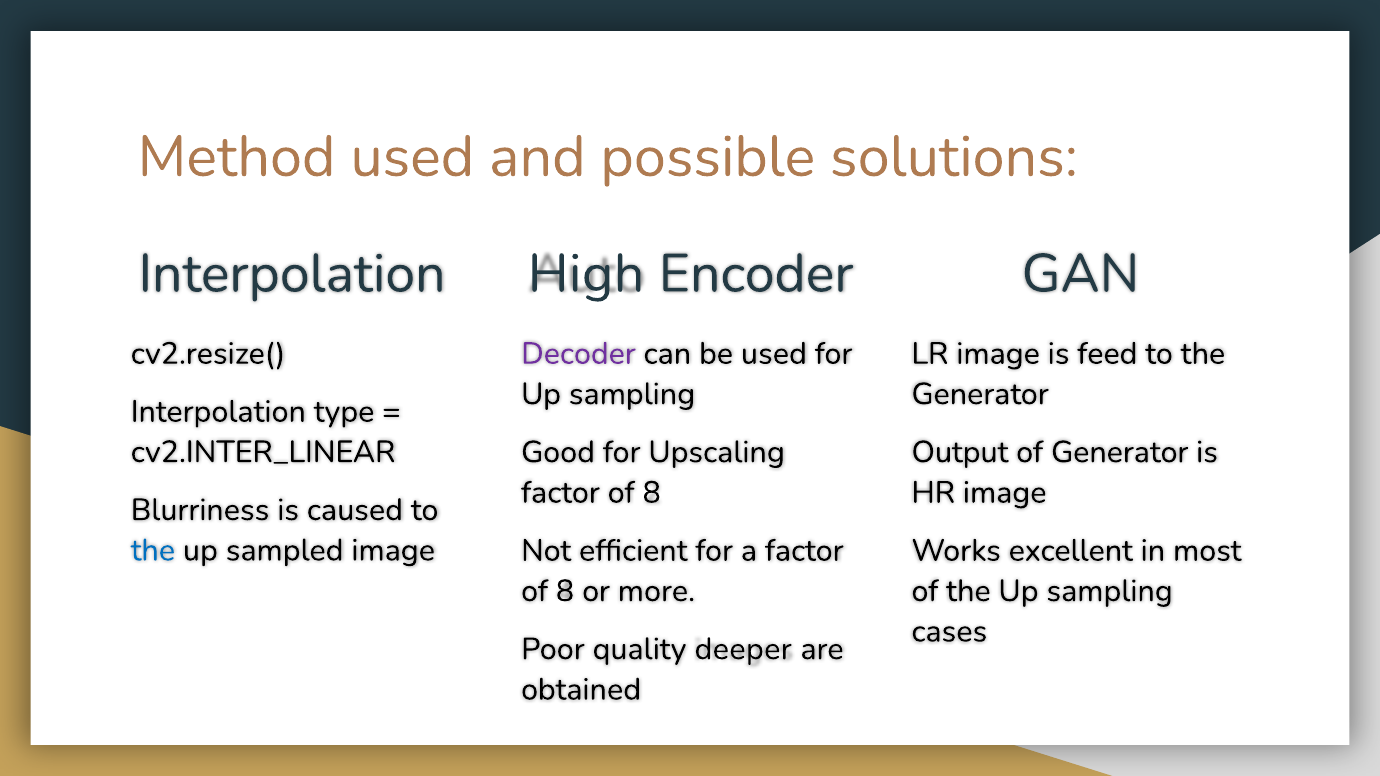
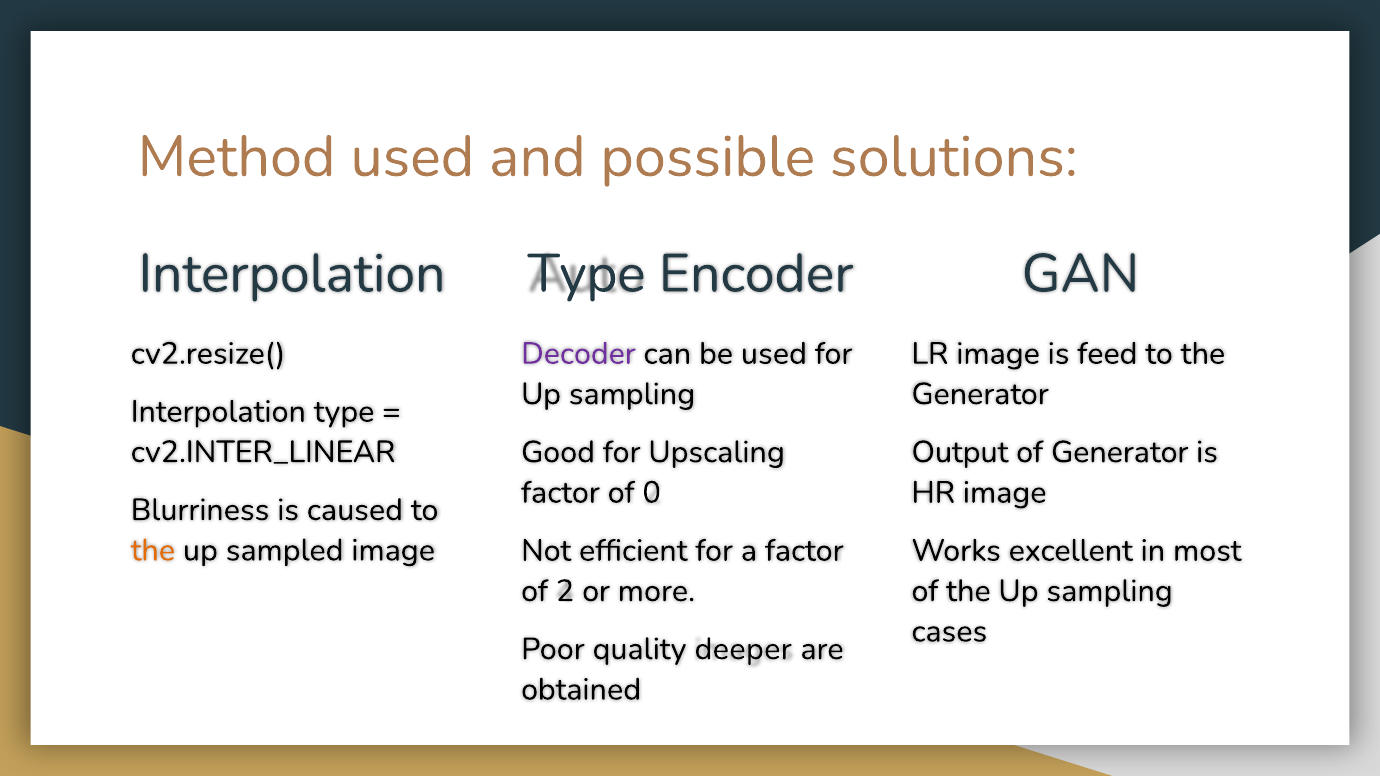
High at (586, 274): High -> Type
8 at (652, 493): 8 -> 0
the at (153, 550) colour: blue -> orange
8 at (565, 591): 8 -> 2
